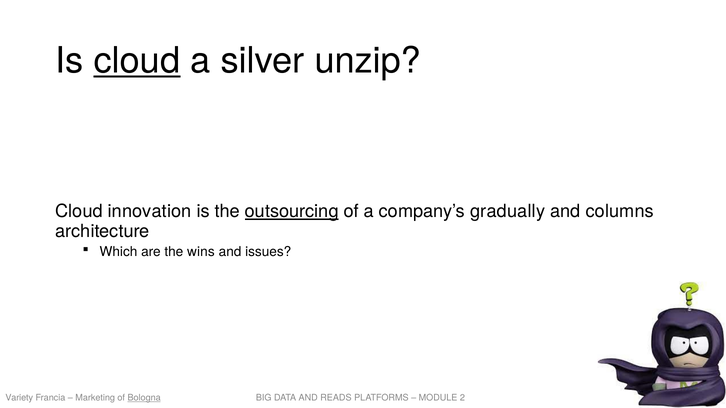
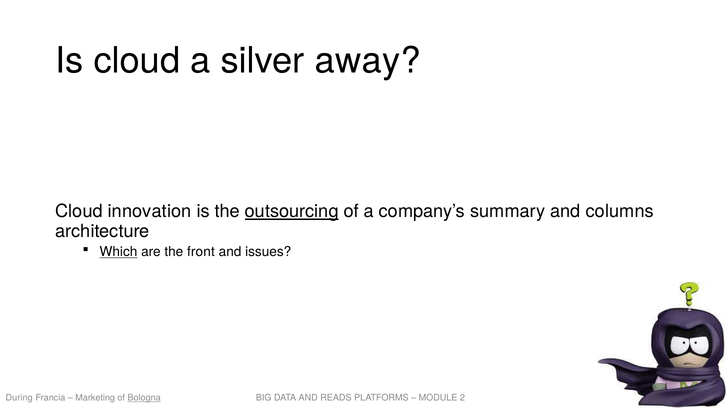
cloud at (137, 61) underline: present -> none
unzip: unzip -> away
gradually: gradually -> summary
Which underline: none -> present
wins: wins -> front
Variety: Variety -> During
